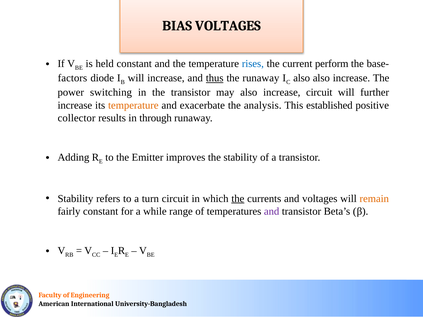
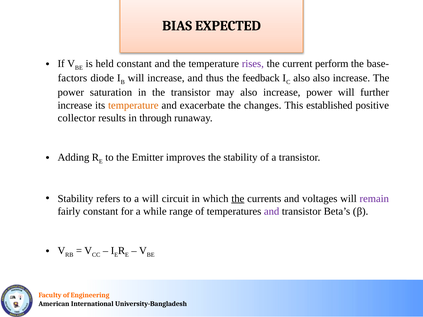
BIAS VOLTAGES: VOLTAGES -> EXPECTED
rises colour: blue -> purple
thus underline: present -> none
the runaway: runaway -> feedback
switching: switching -> saturation
increase circuit: circuit -> power
analysis: analysis -> changes
a turn: turn -> will
remain colour: orange -> purple
